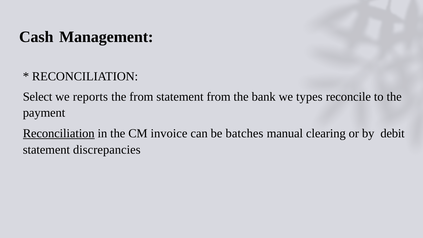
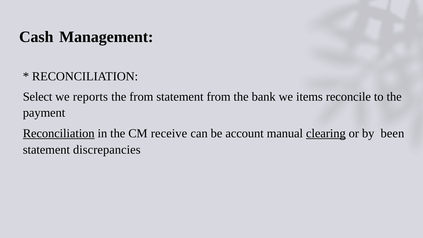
types: types -> items
invoice: invoice -> receive
batches: batches -> account
clearing underline: none -> present
debit: debit -> been
